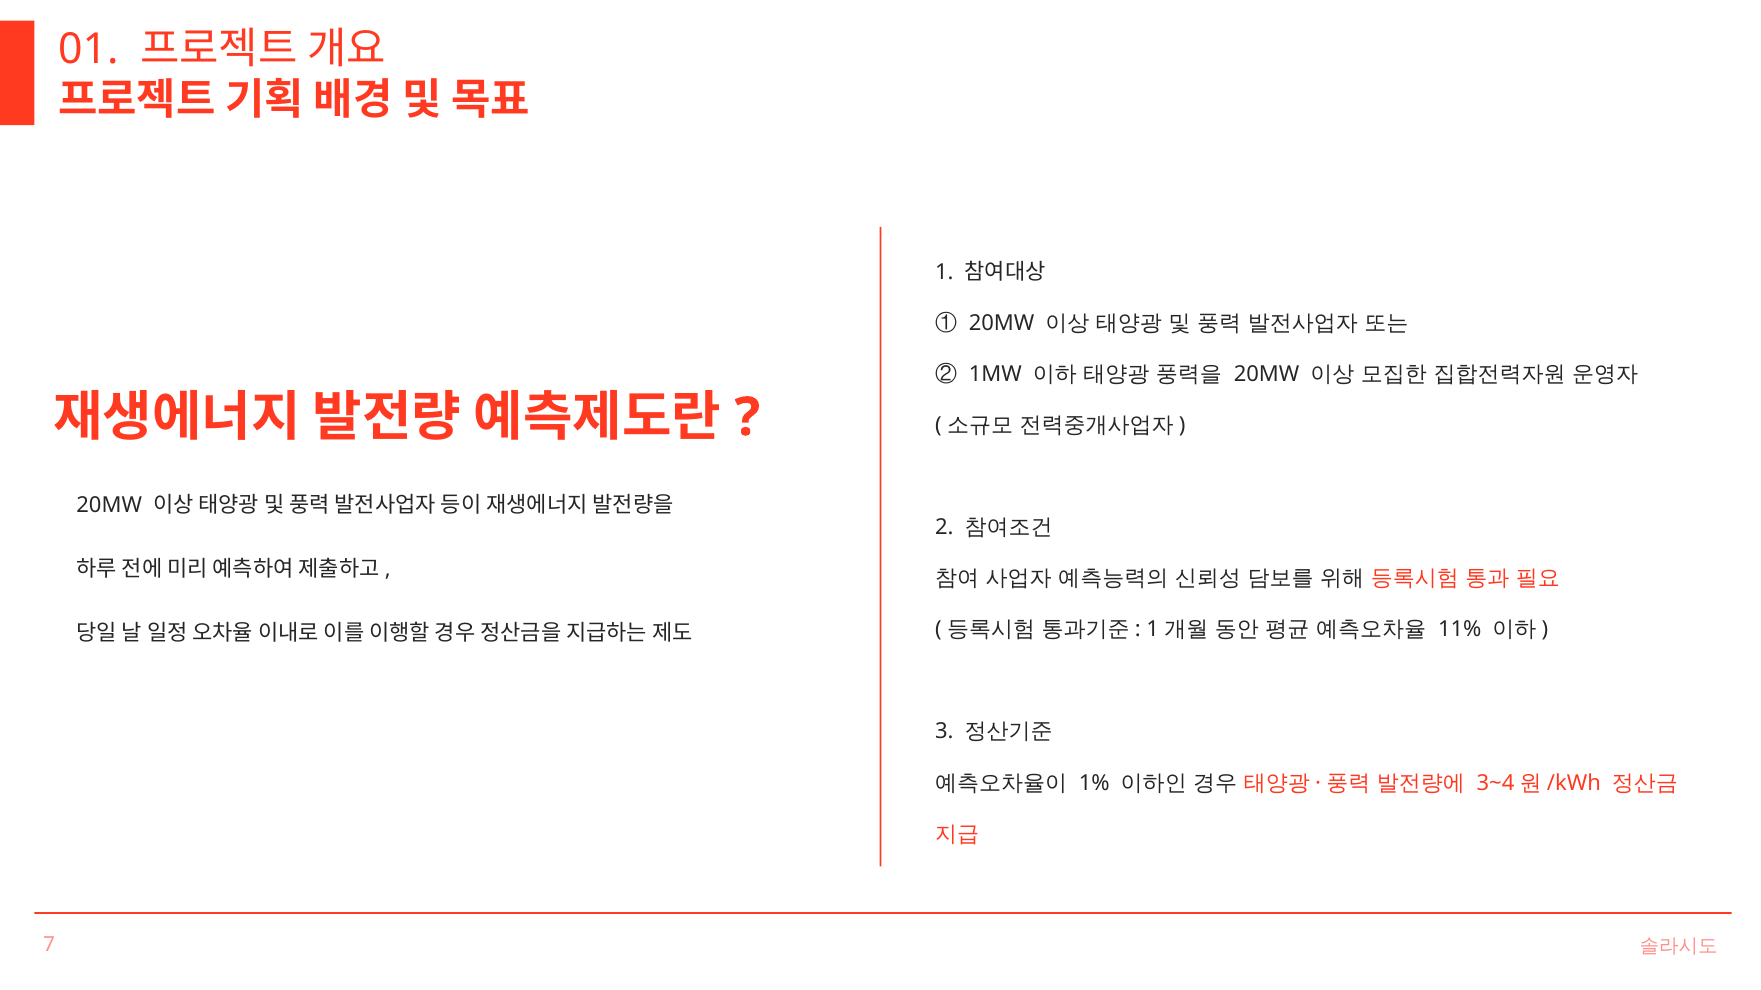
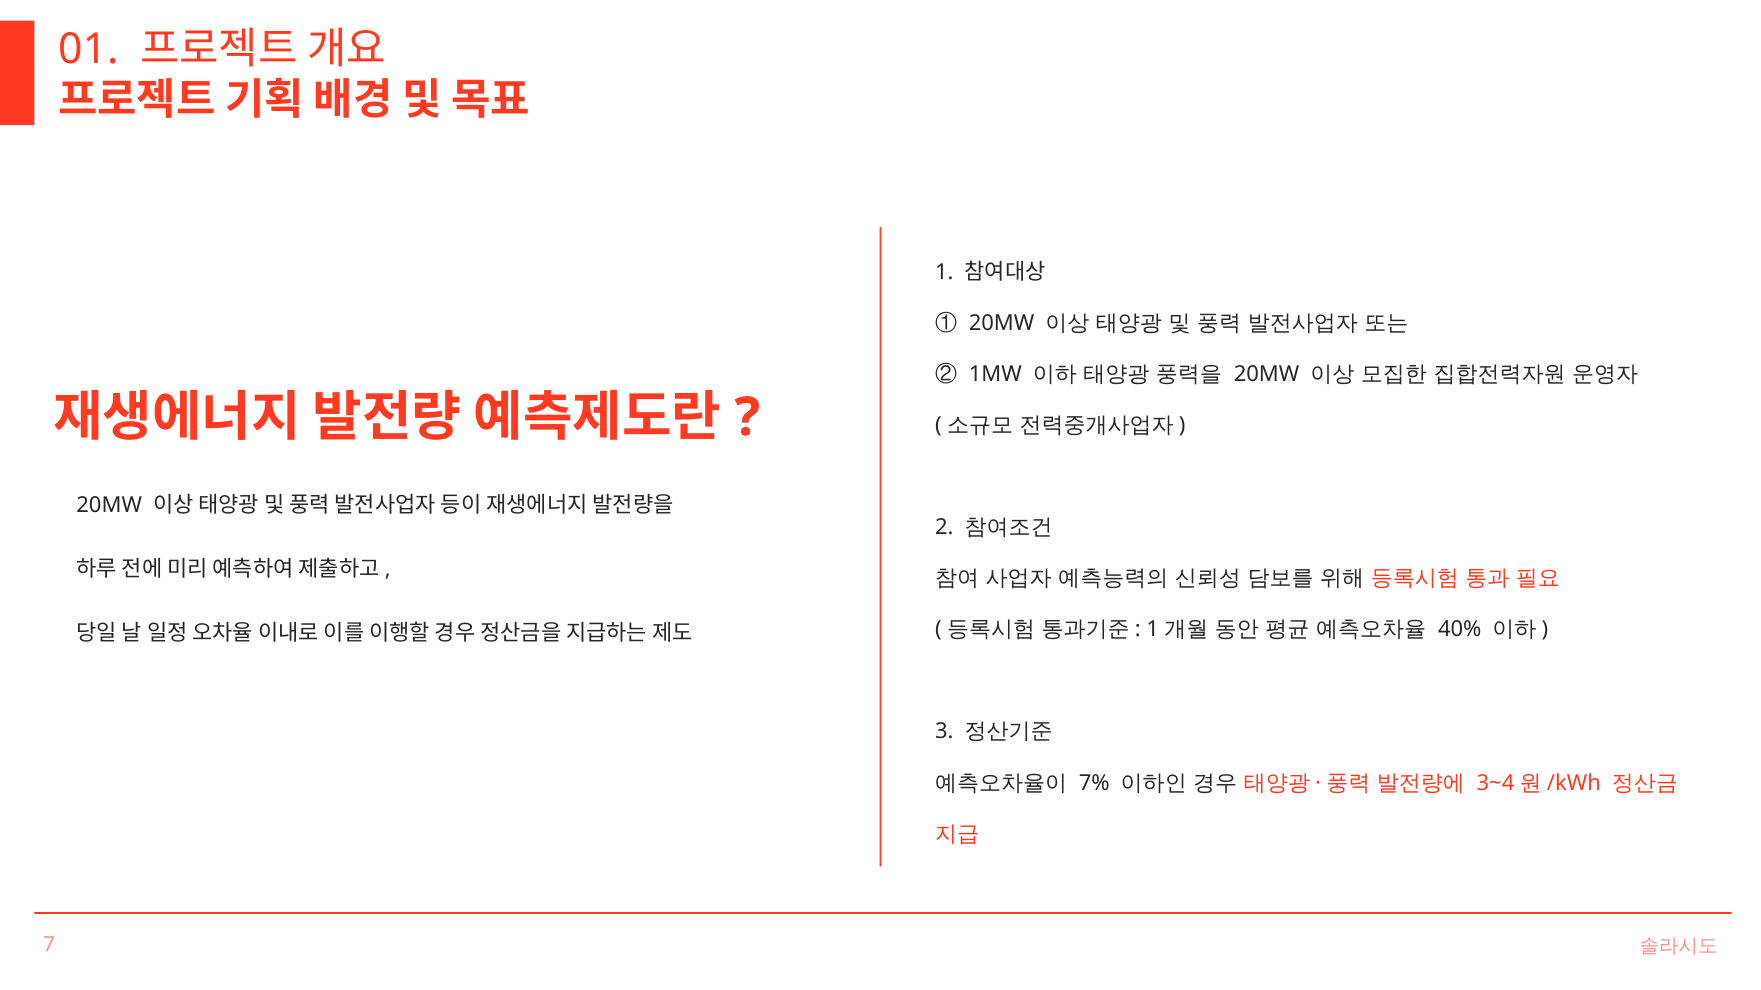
11%: 11% -> 40%
1%: 1% -> 7%
